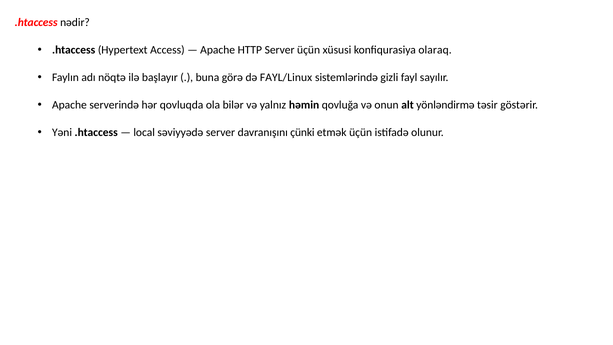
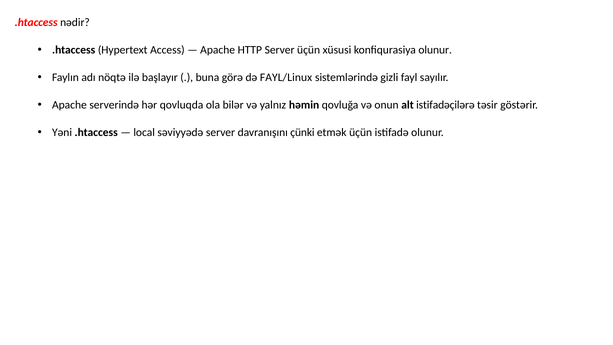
konfiqurasiya olaraq: olaraq -> olunur
yönləndirmə: yönləndirmə -> istifadəçilərə
